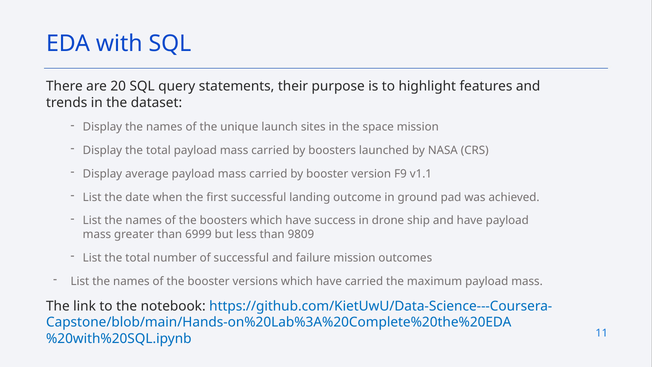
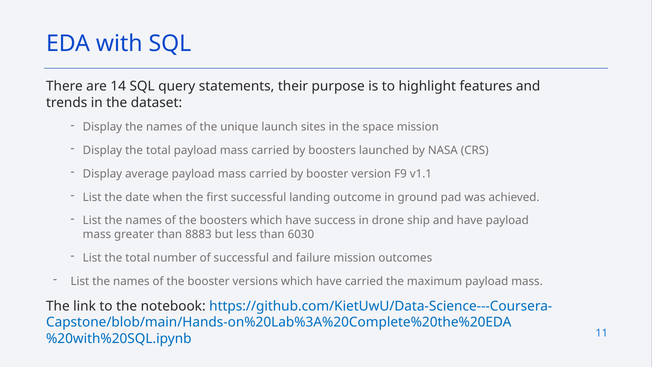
20: 20 -> 14
6999: 6999 -> 8883
9809: 9809 -> 6030
